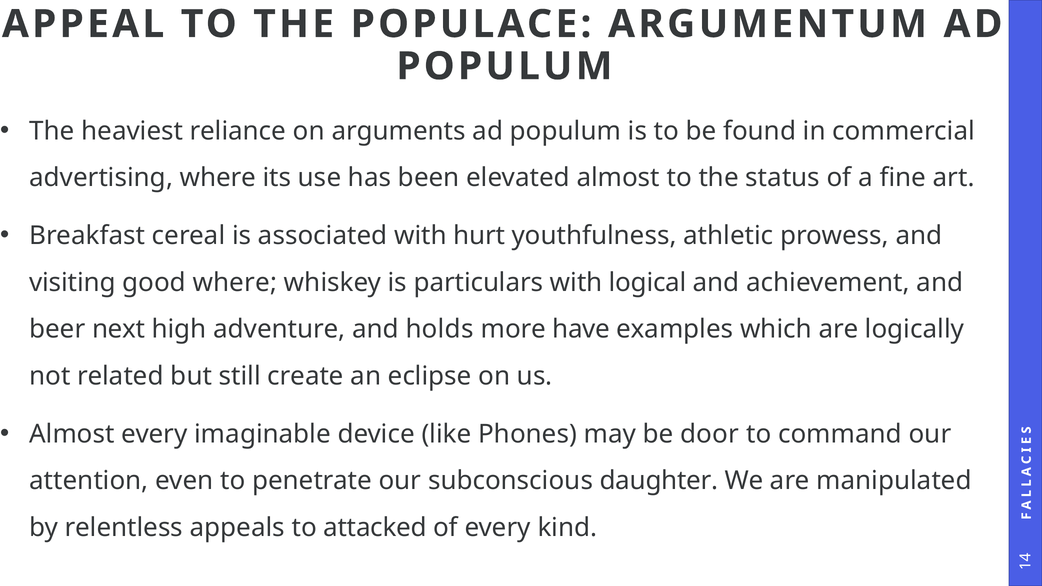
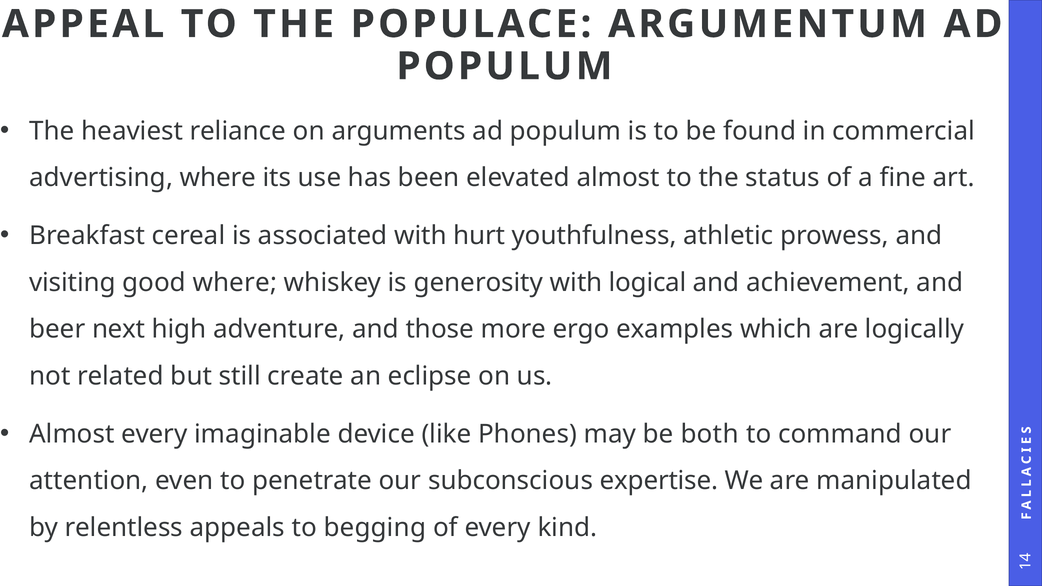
particulars: particulars -> generosity
holds: holds -> those
have: have -> ergo
door: door -> both
daughter: daughter -> expertise
attacked: attacked -> begging
